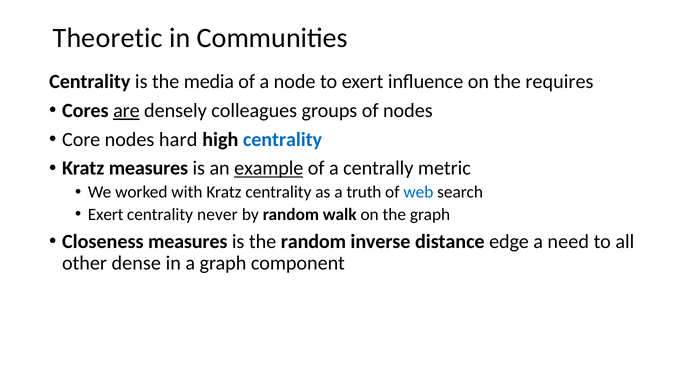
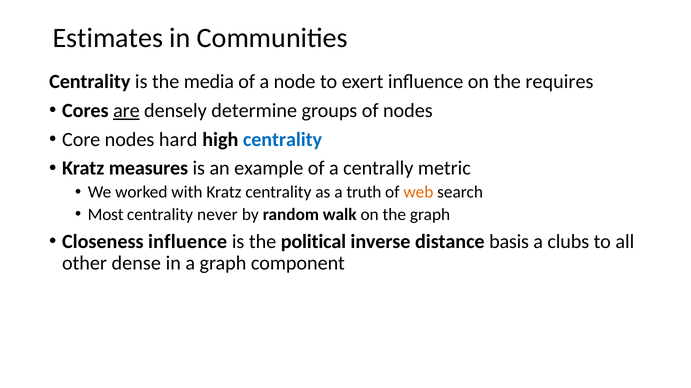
Theoretic: Theoretic -> Estimates
colleagues: colleagues -> determine
example underline: present -> none
web colour: blue -> orange
Exert at (106, 215): Exert -> Most
Closeness measures: measures -> influence
the random: random -> political
edge: edge -> basis
need: need -> clubs
